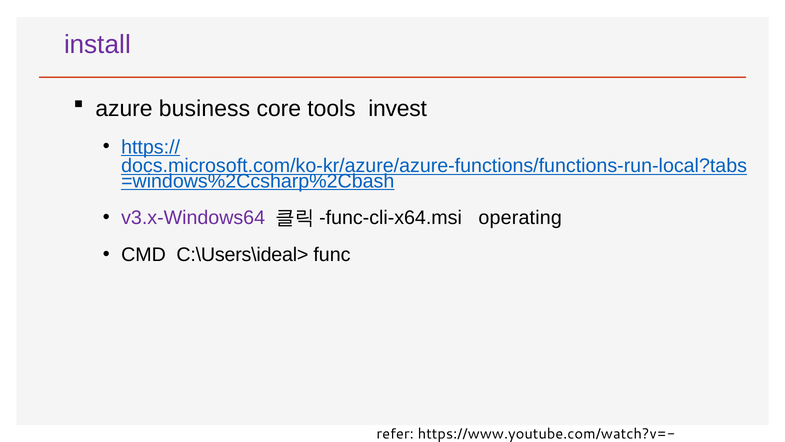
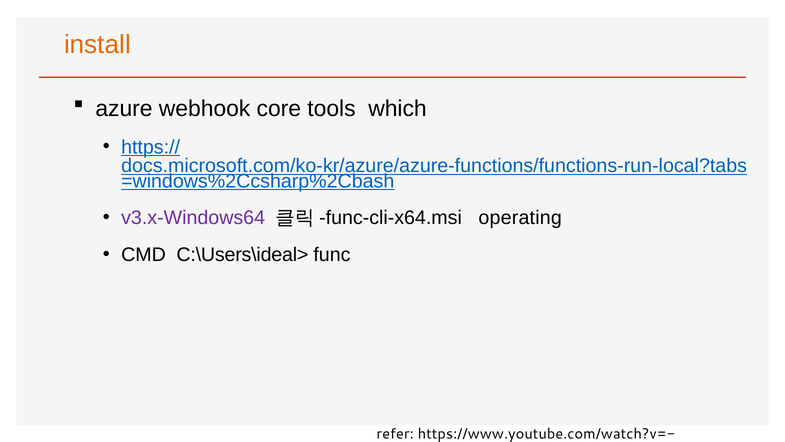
install colour: purple -> orange
business: business -> webhook
invest: invest -> which
